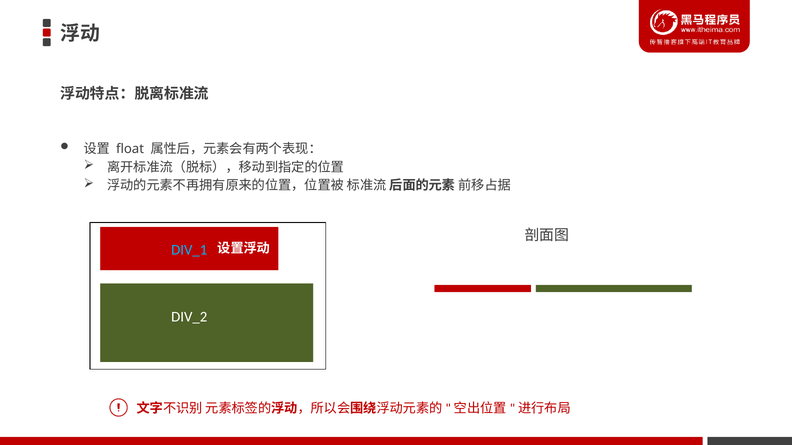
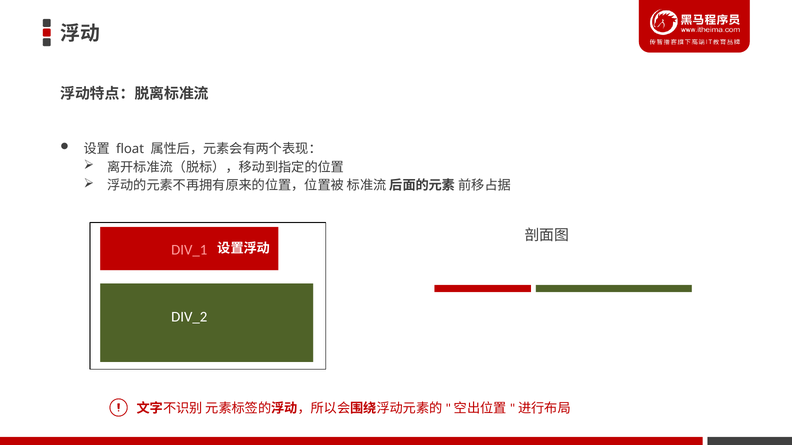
DIV_1 colour: light blue -> pink
